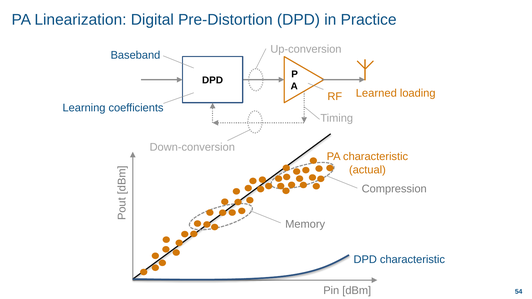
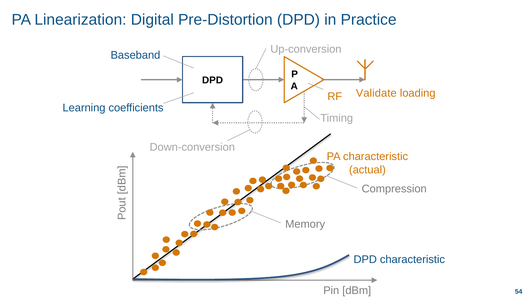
Learned: Learned -> Validate
